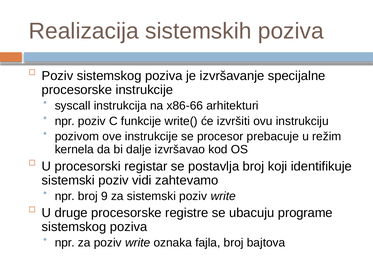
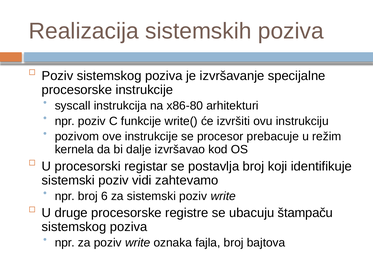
x86-66: x86-66 -> x86-80
9: 9 -> 6
programe: programe -> štampaču
